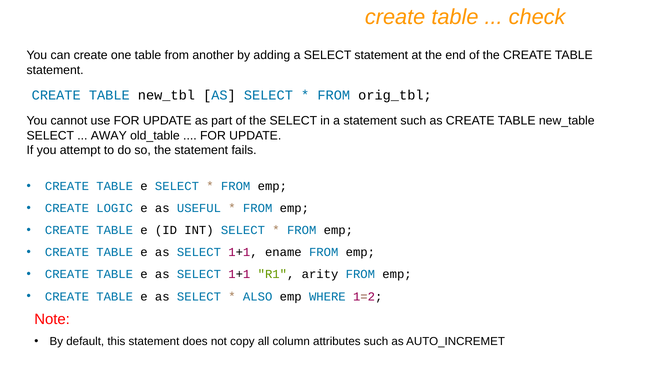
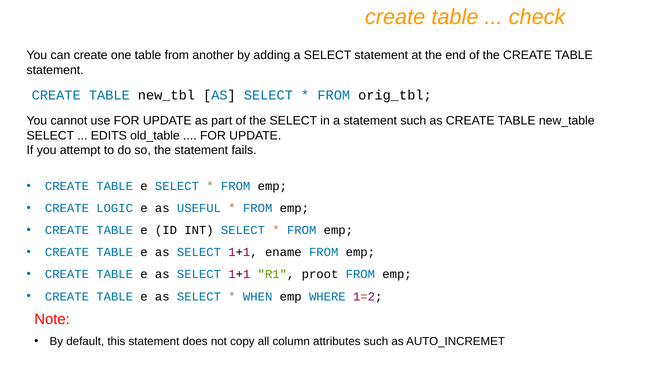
AWAY: AWAY -> EDITS
arity: arity -> proot
ALSO: ALSO -> WHEN
